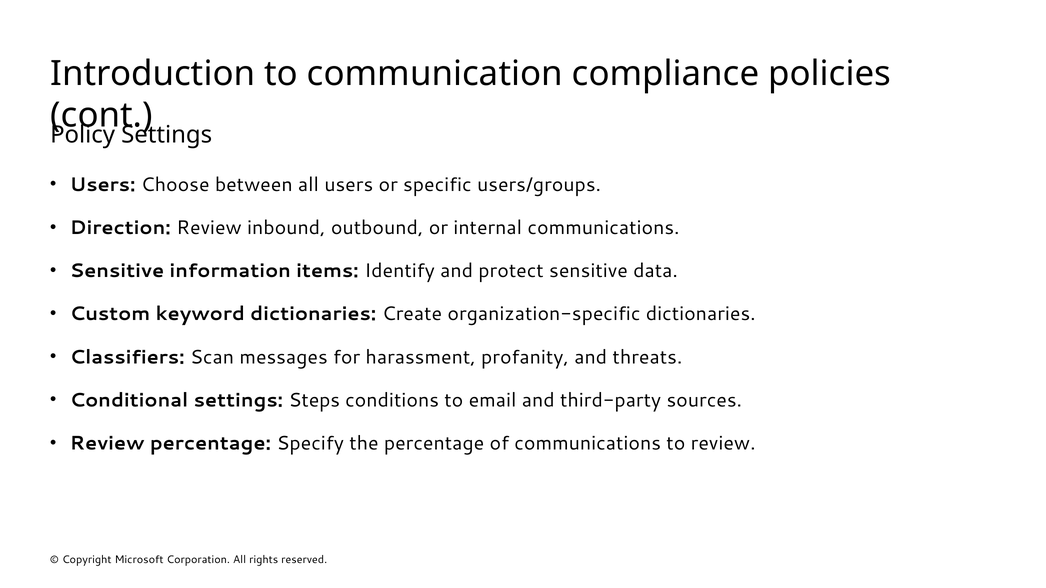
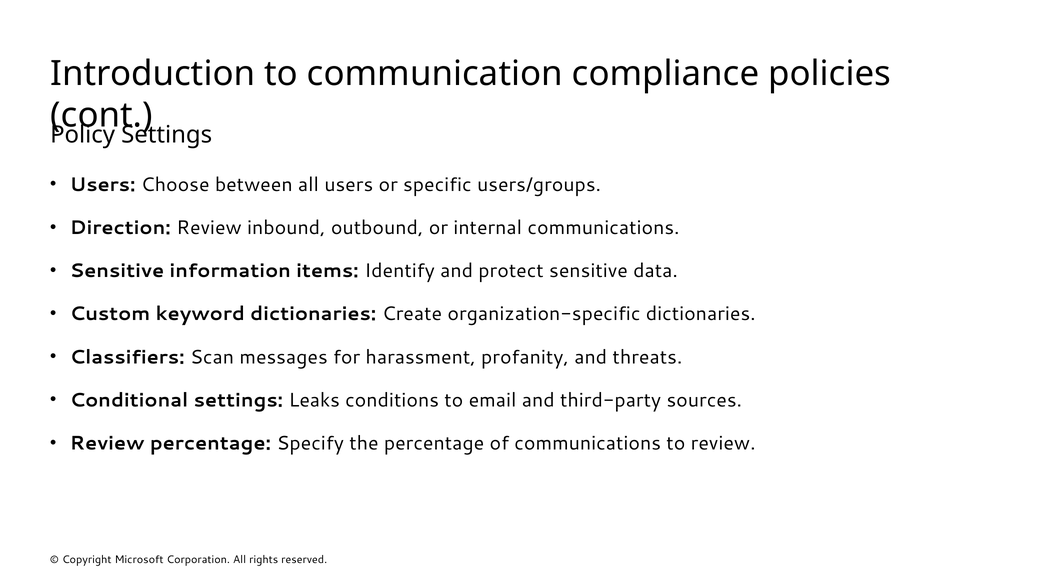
Steps: Steps -> Leaks
